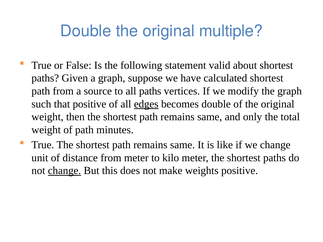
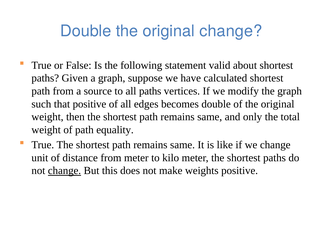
original multiple: multiple -> change
edges underline: present -> none
minutes: minutes -> equality
